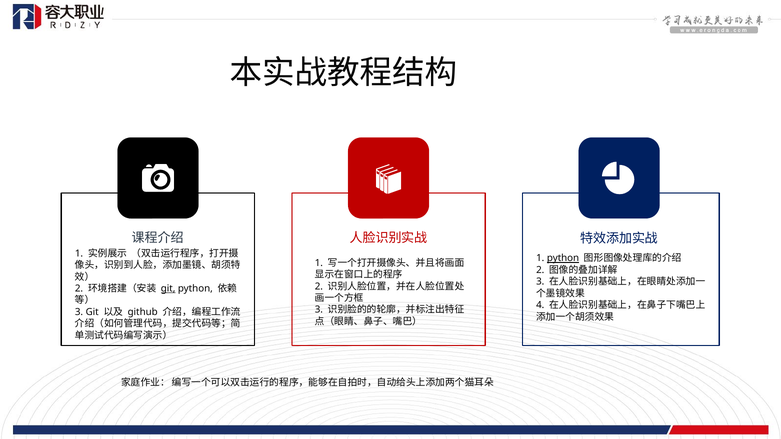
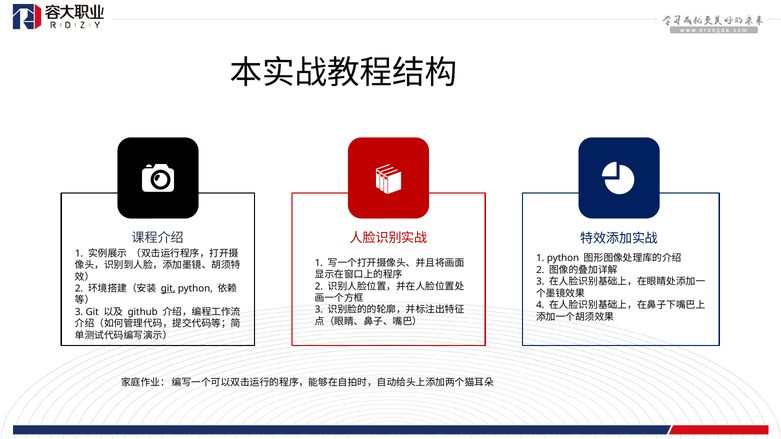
python at (563, 258) underline: present -> none
